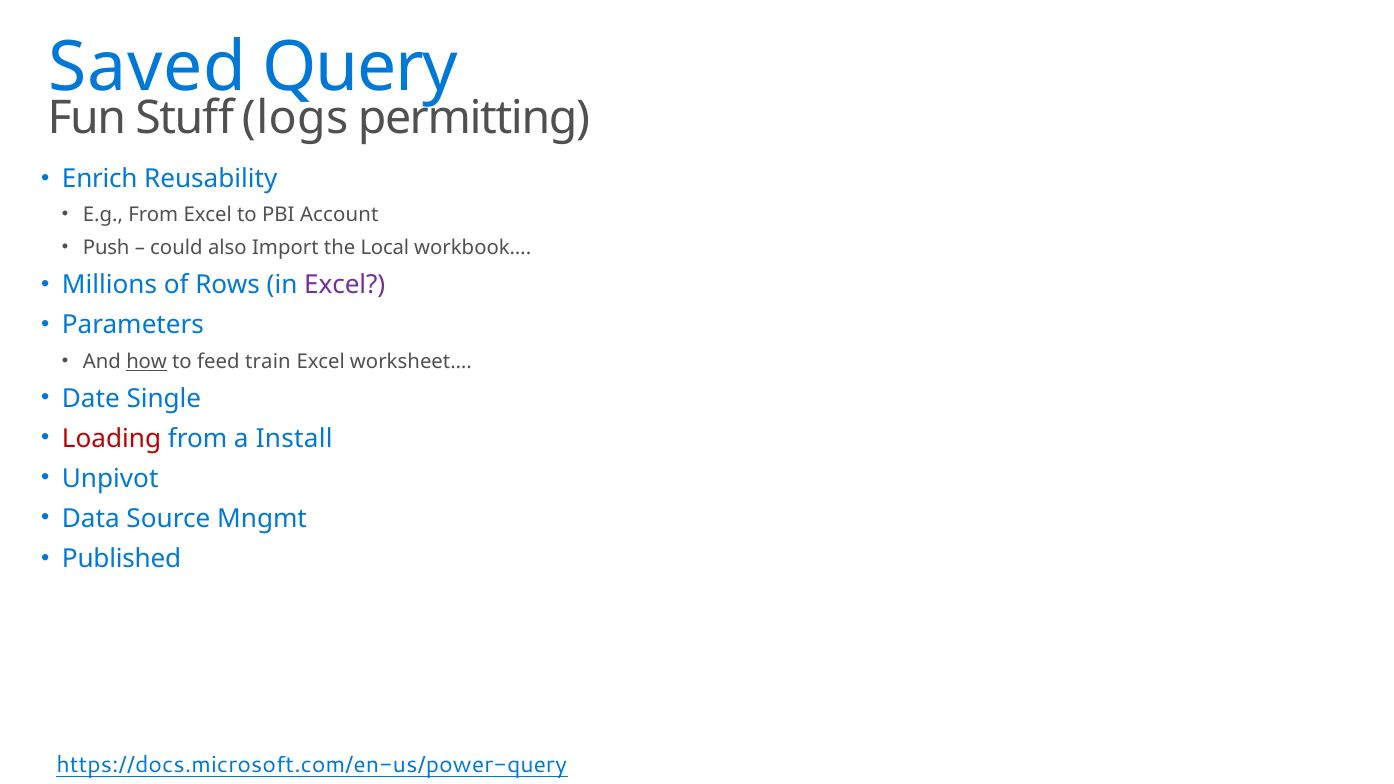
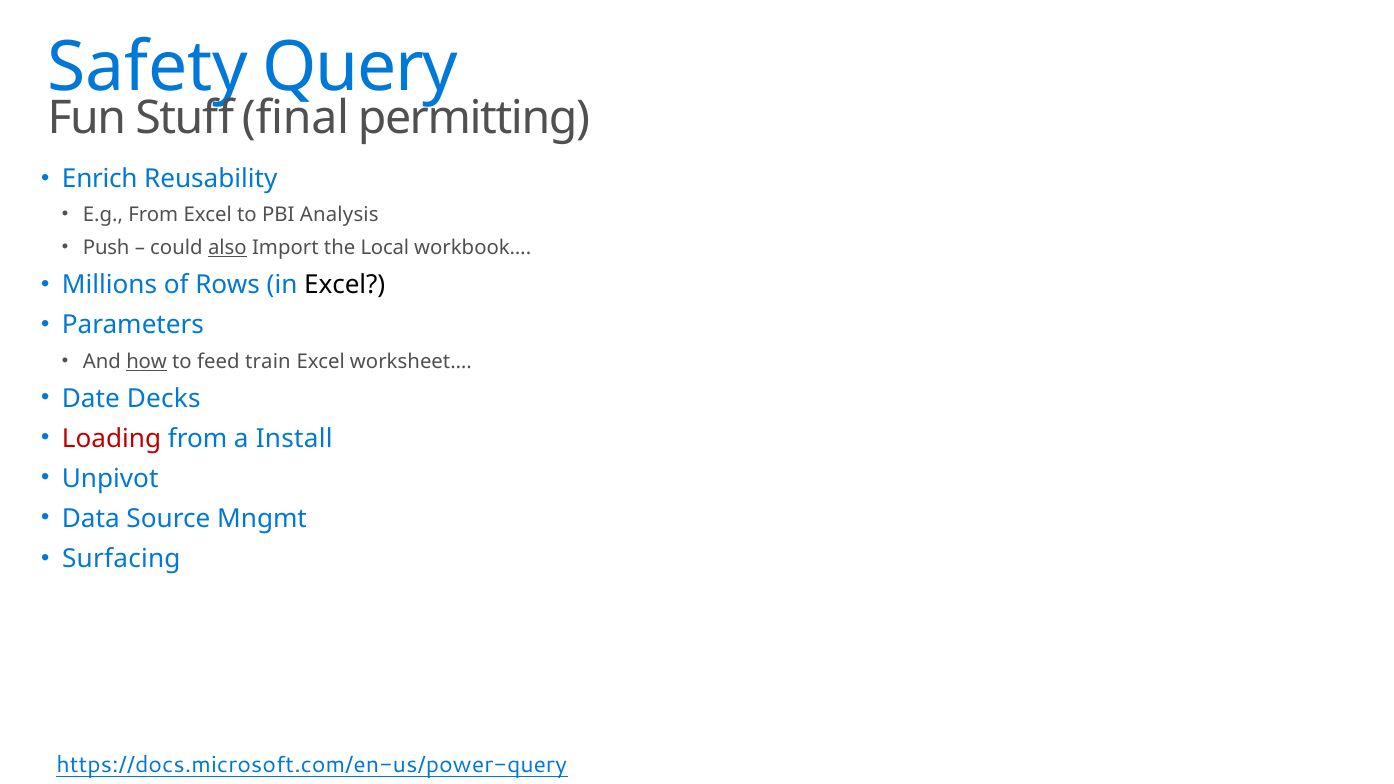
Saved: Saved -> Safety
logs: logs -> final
Account: Account -> Analysis
also underline: none -> present
Excel at (345, 285) colour: purple -> black
Single: Single -> Decks
Published: Published -> Surfacing
